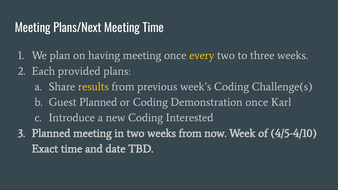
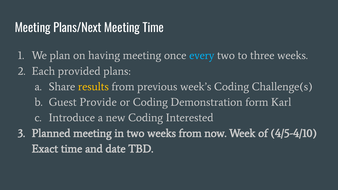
every colour: yellow -> light blue
Guest Planned: Planned -> Provide
Demonstration once: once -> form
